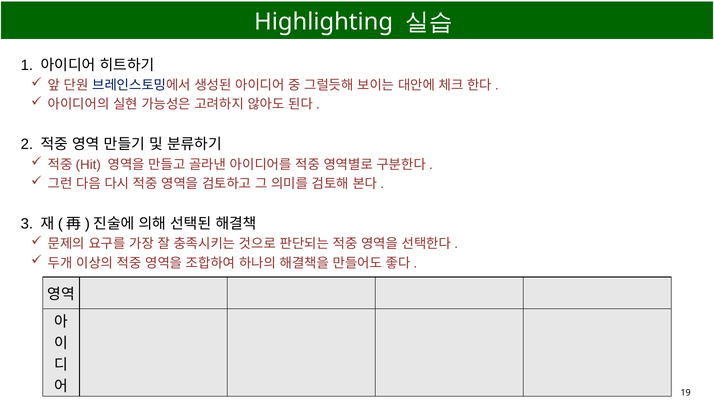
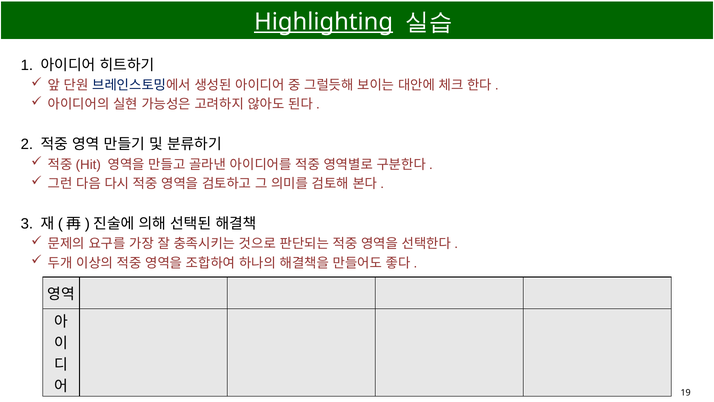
Highlighting underline: none -> present
